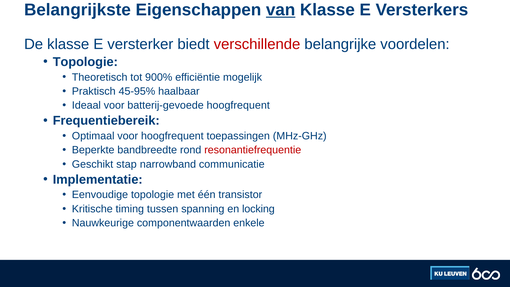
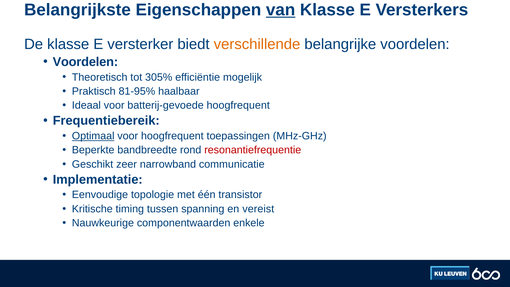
verschillende colour: red -> orange
Topologie at (85, 62): Topologie -> Voordelen
900%: 900% -> 305%
45-95%: 45-95% -> 81-95%
Optimaal underline: none -> present
stap: stap -> zeer
locking: locking -> vereist
